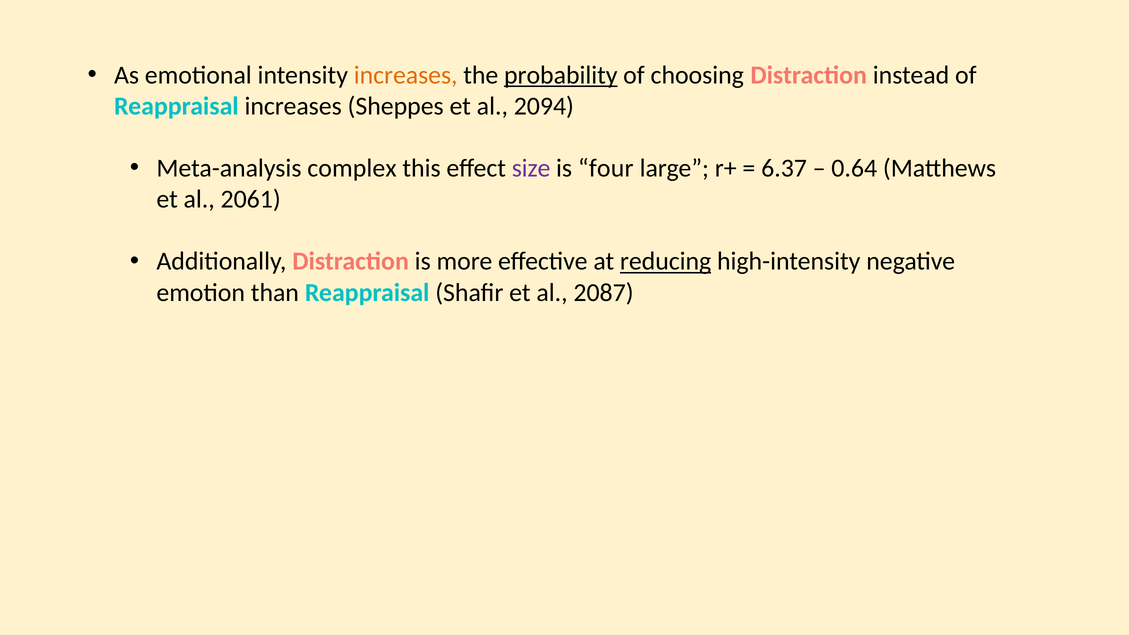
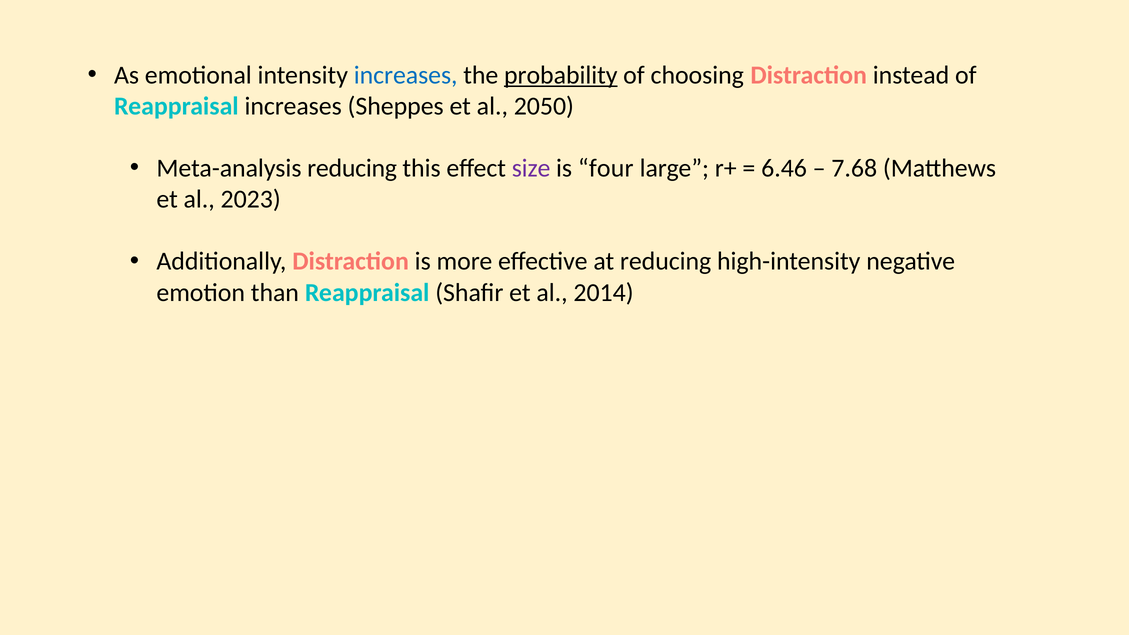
increases at (406, 75) colour: orange -> blue
2094: 2094 -> 2050
Meta-analysis complex: complex -> reducing
6.37: 6.37 -> 6.46
0.64: 0.64 -> 7.68
2061: 2061 -> 2023
reducing at (666, 261) underline: present -> none
2087: 2087 -> 2014
